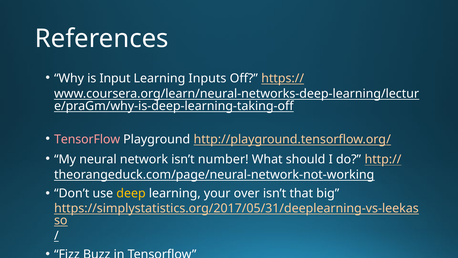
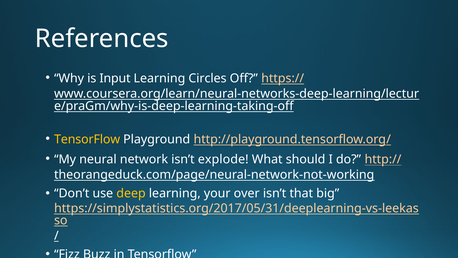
Inputs: Inputs -> Circles
TensorFlow at (87, 139) colour: pink -> yellow
number: number -> explode
